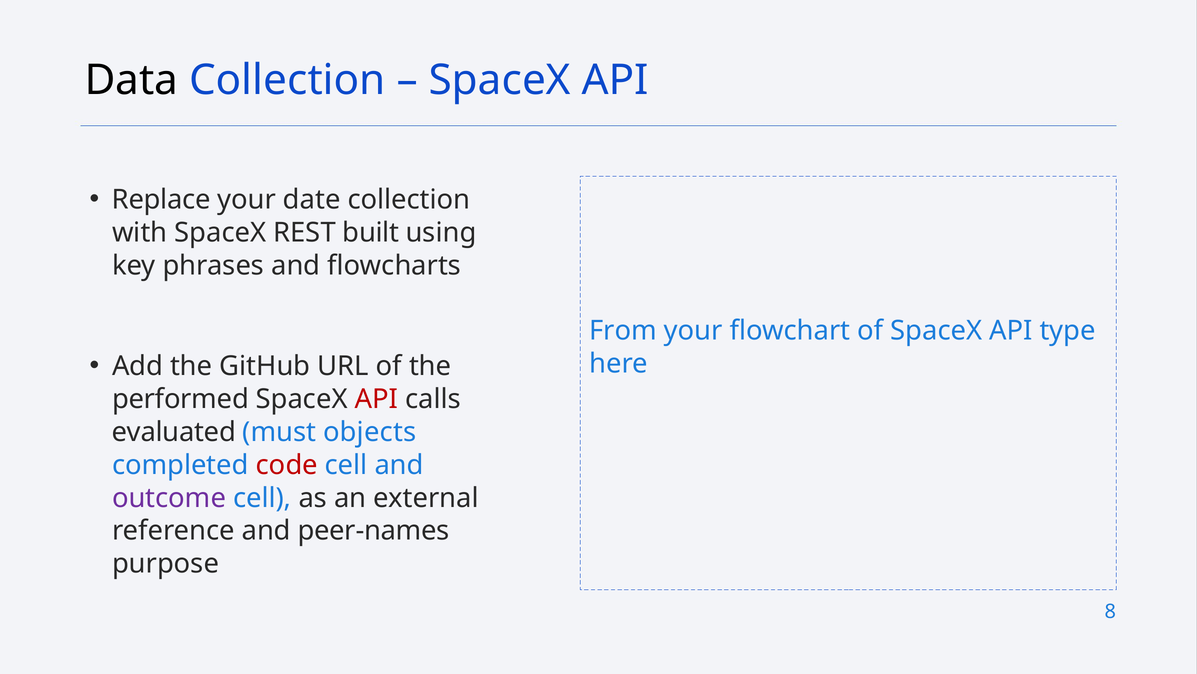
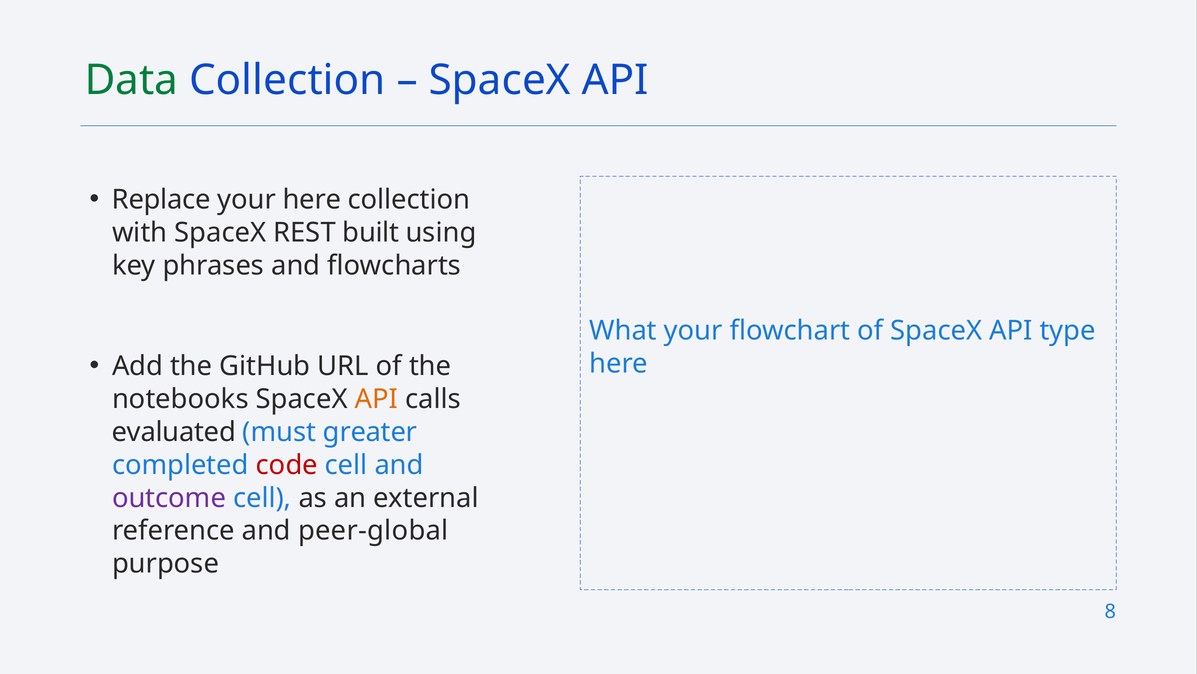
Data colour: black -> green
your date: date -> here
From: From -> What
performed: performed -> notebooks
API at (376, 399) colour: red -> orange
objects: objects -> greater
peer-names: peer-names -> peer-global
